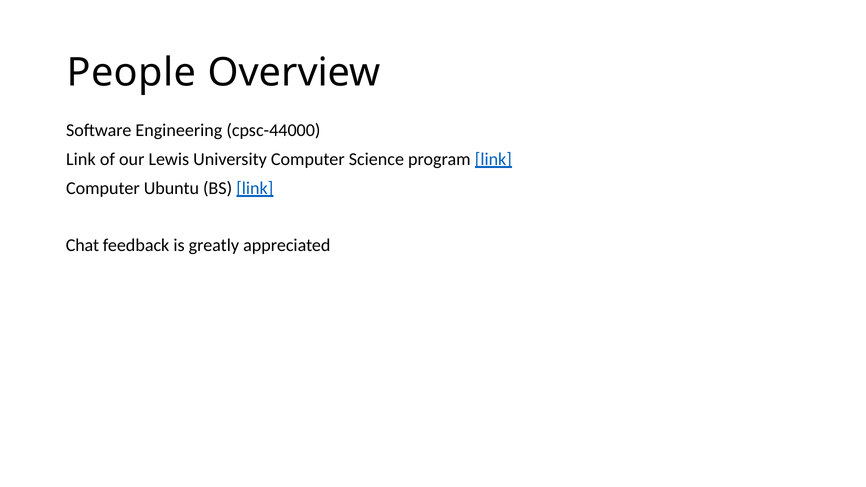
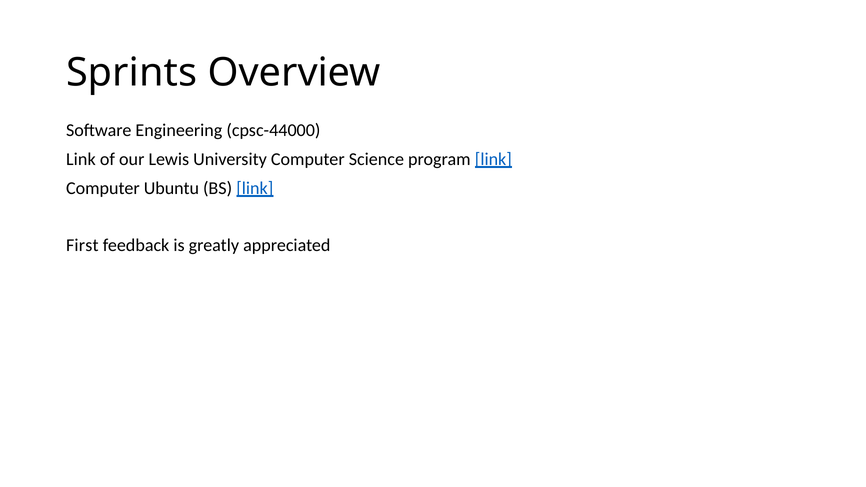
People: People -> Sprints
Chat: Chat -> First
